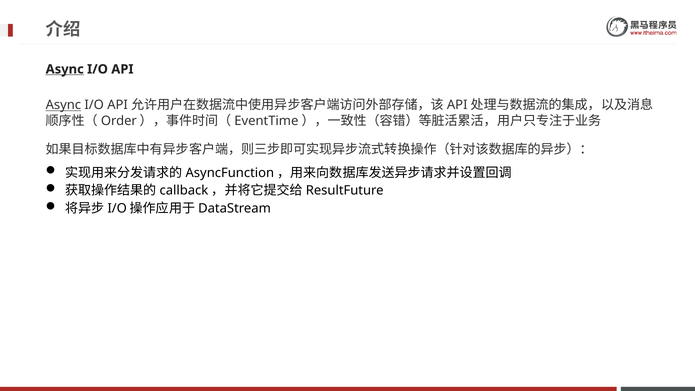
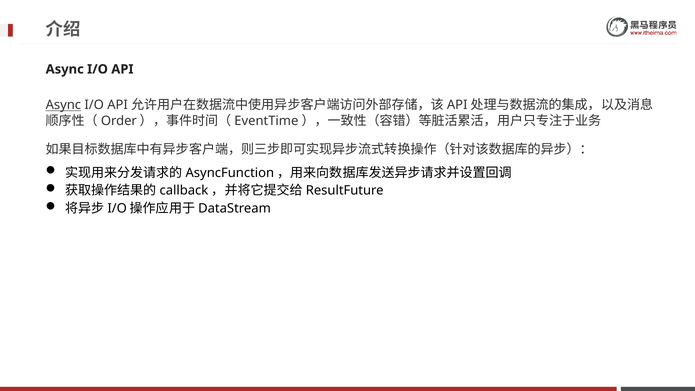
Async at (65, 69) underline: present -> none
